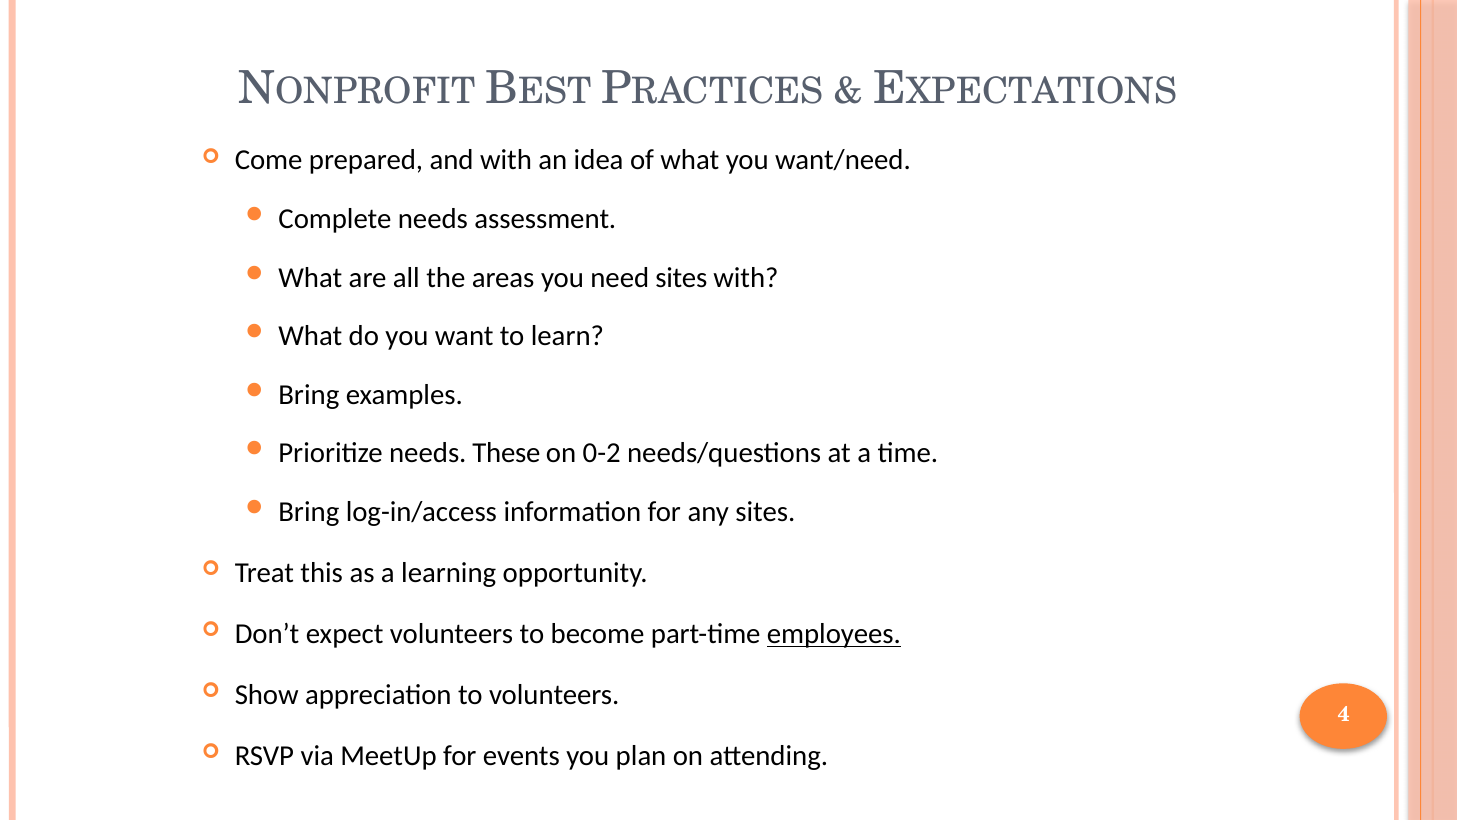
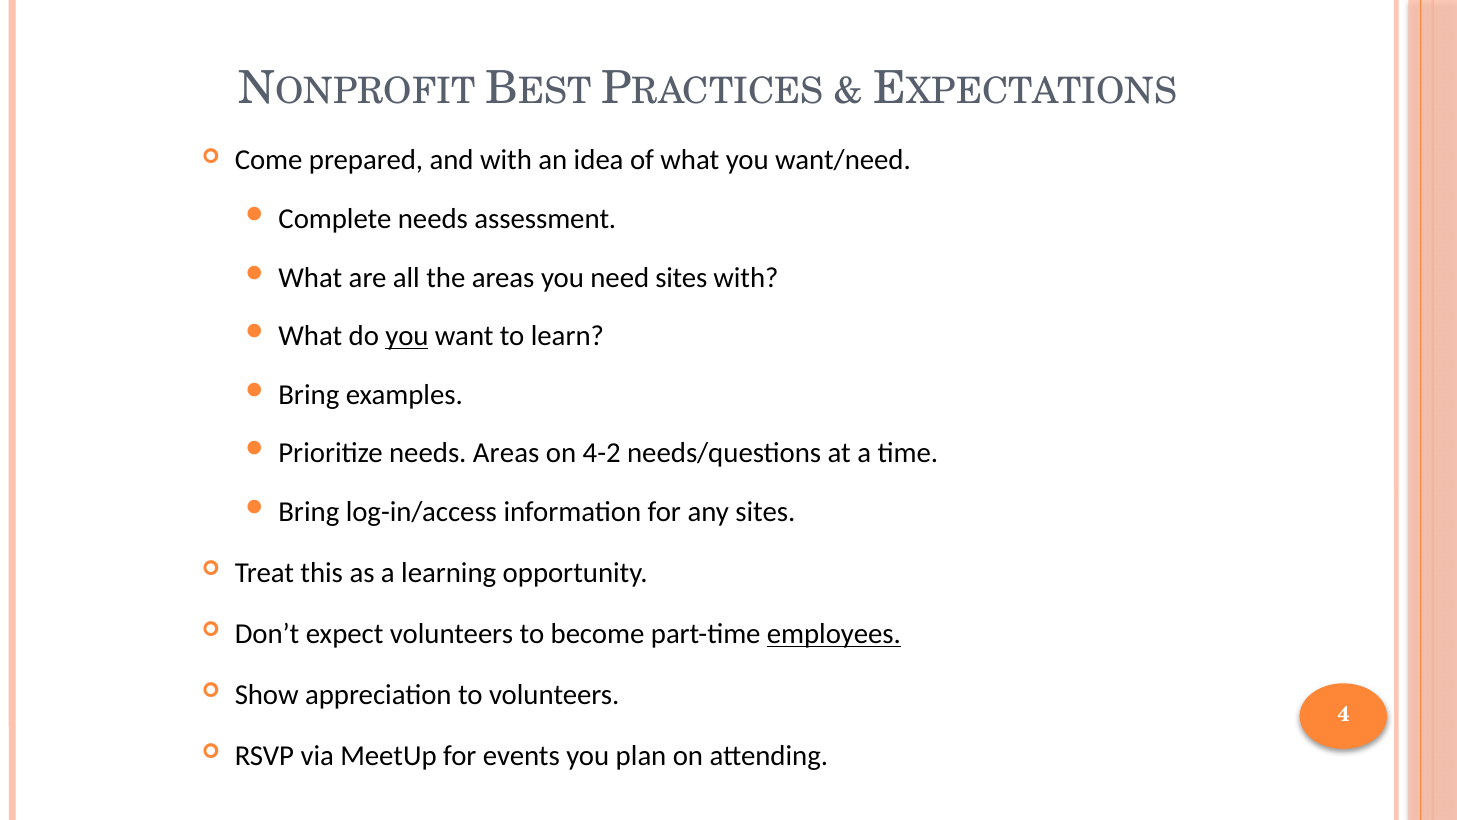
you at (407, 336) underline: none -> present
needs These: These -> Areas
0-2: 0-2 -> 4-2
